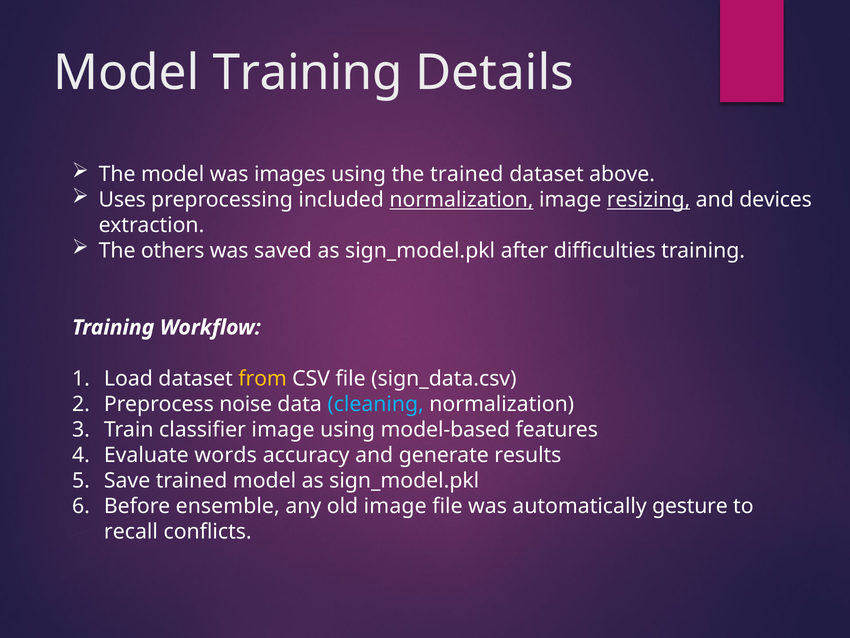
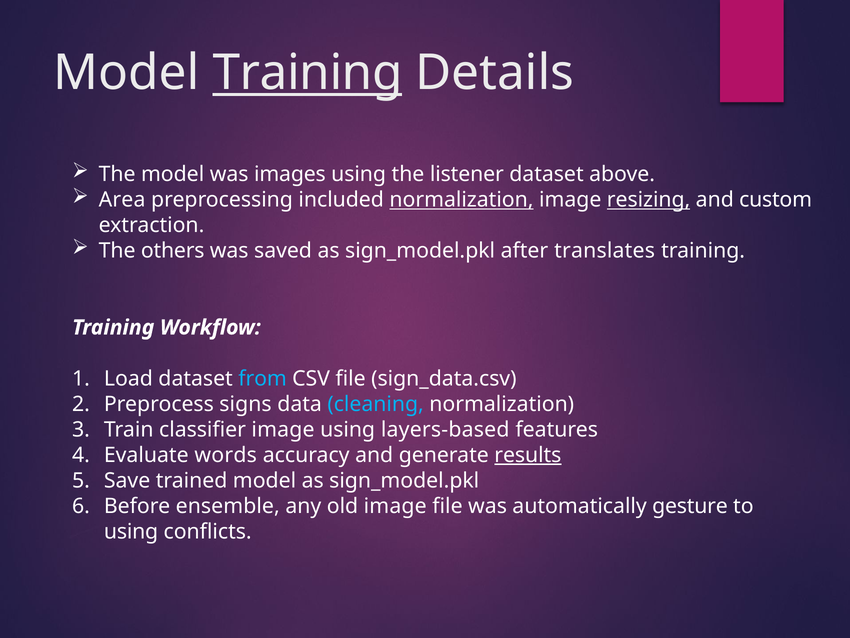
Training at (308, 73) underline: none -> present
the trained: trained -> listener
Uses: Uses -> Area
devices: devices -> custom
difficulties: difficulties -> translates
from colour: yellow -> light blue
noise: noise -> signs
model-based: model-based -> layers-based
results underline: none -> present
recall at (131, 531): recall -> using
